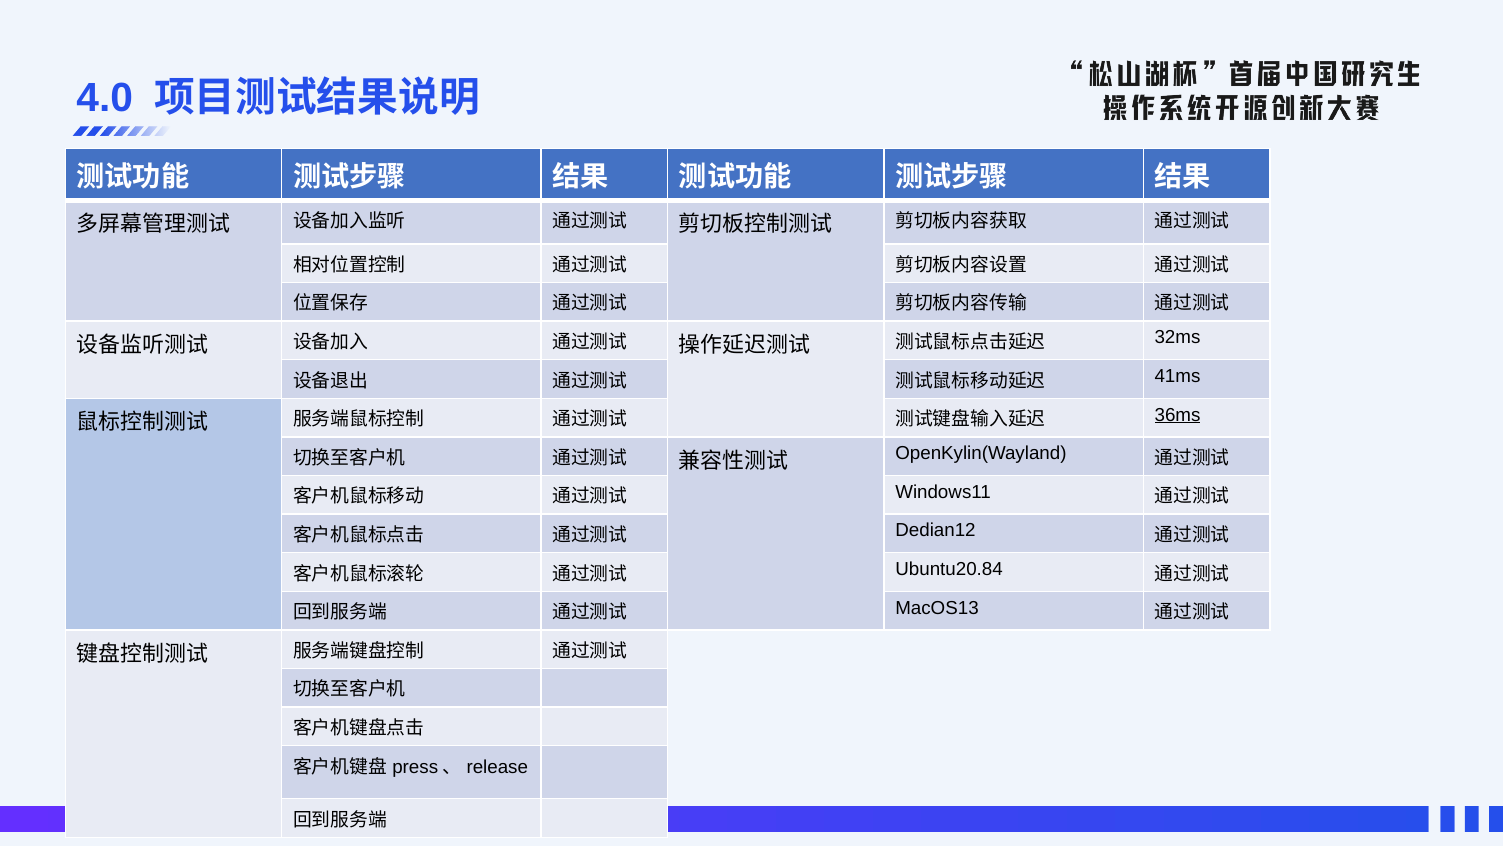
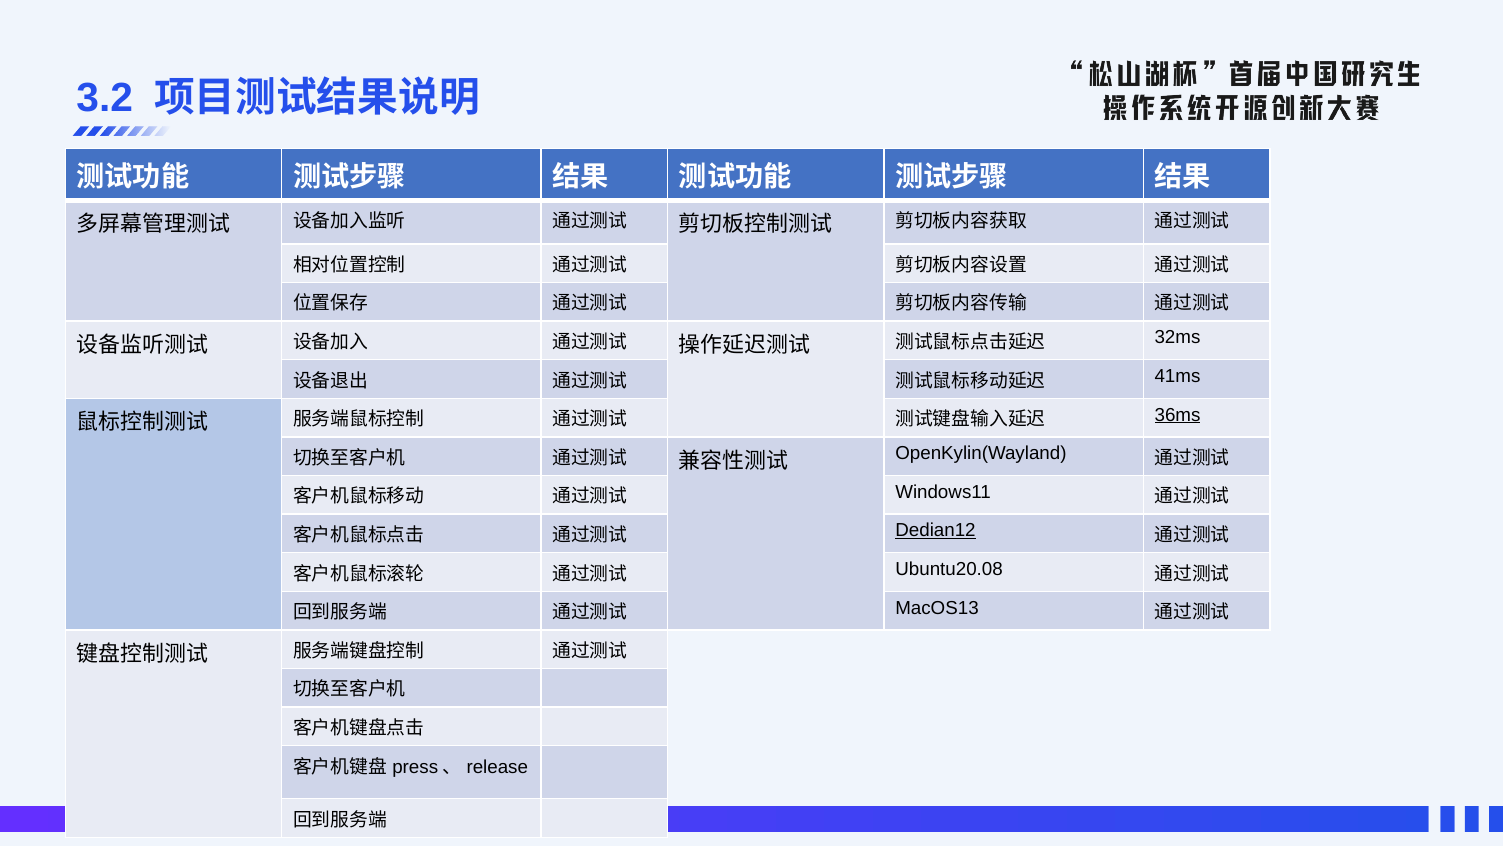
4.0: 4.0 -> 3.2
Dedian12 underline: none -> present
Ubuntu20.84: Ubuntu20.84 -> Ubuntu20.08
